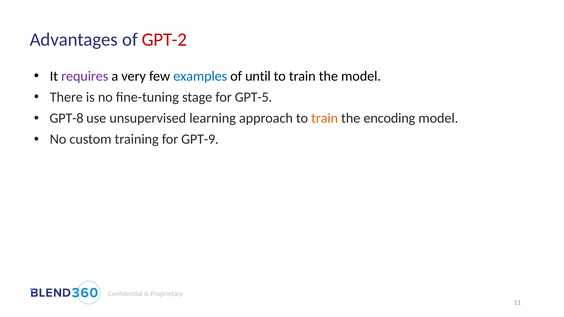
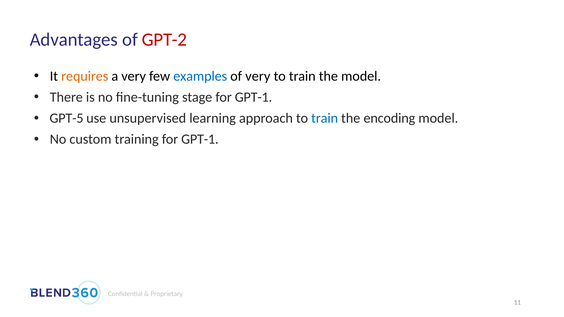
requires colour: purple -> orange
of until: until -> very
stage for GPT-5: GPT-5 -> GPT-1
GPT-8: GPT-8 -> GPT-5
train at (325, 118) colour: orange -> blue
training for GPT-9: GPT-9 -> GPT-1
